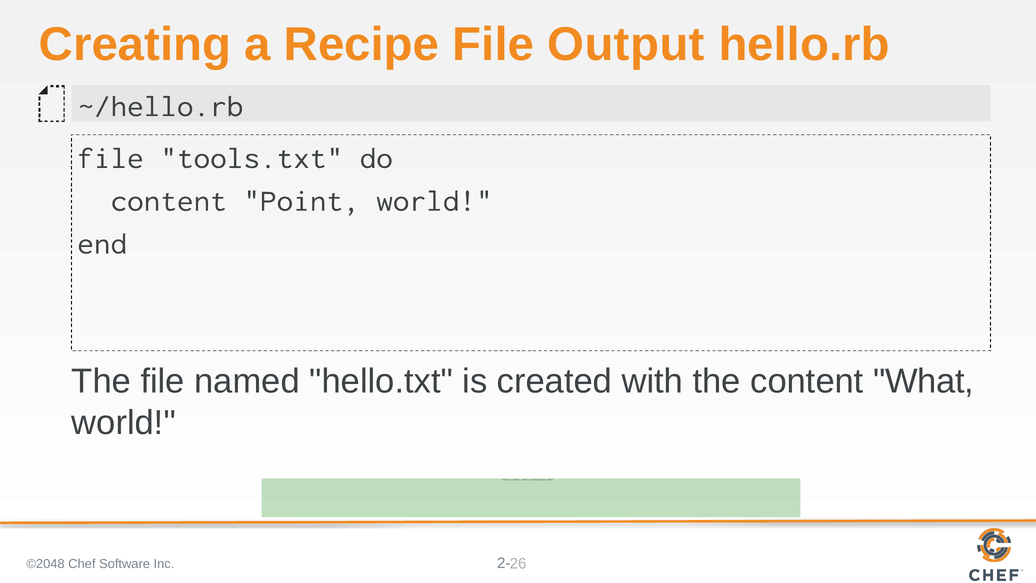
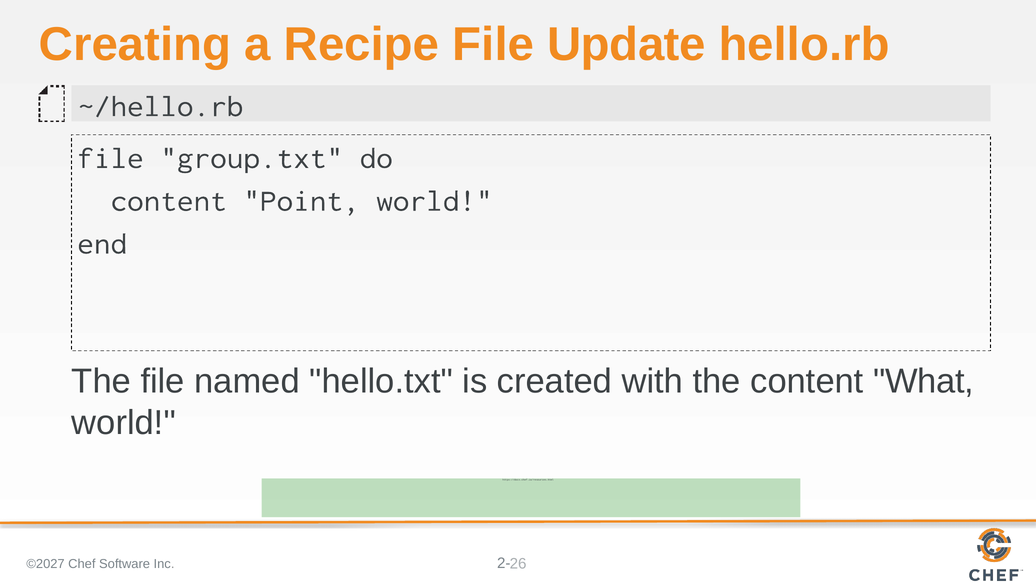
Output: Output -> Update
tools.txt: tools.txt -> group.txt
©2048: ©2048 -> ©2027
